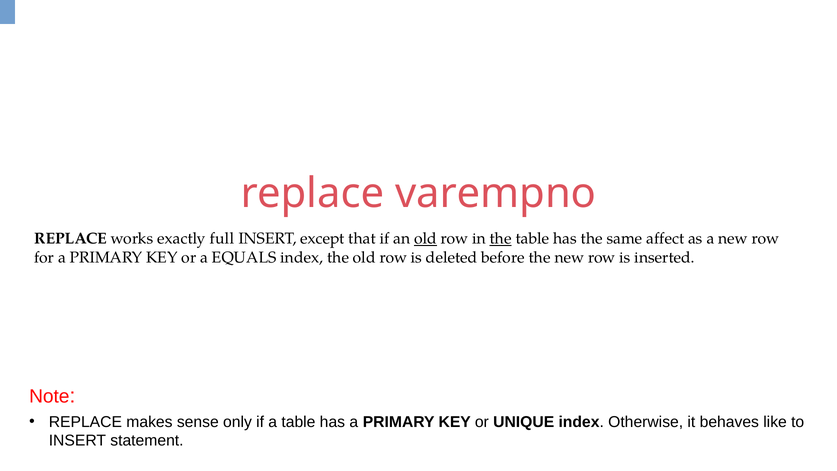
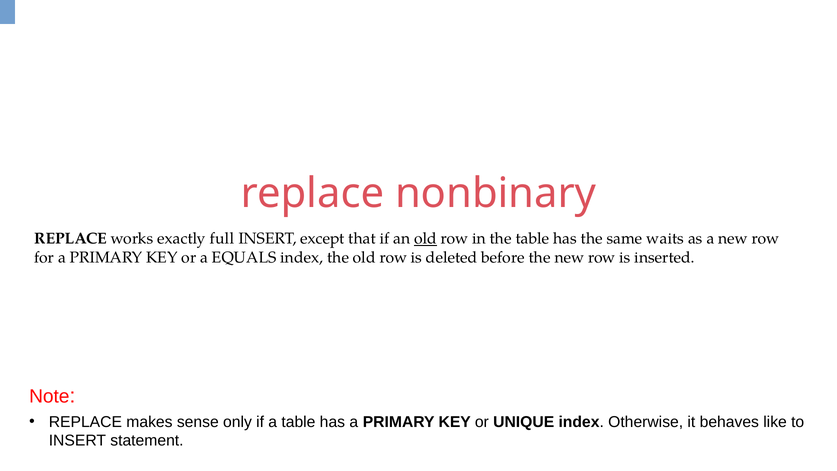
varempno: varempno -> nonbinary
the at (501, 239) underline: present -> none
affect: affect -> waits
